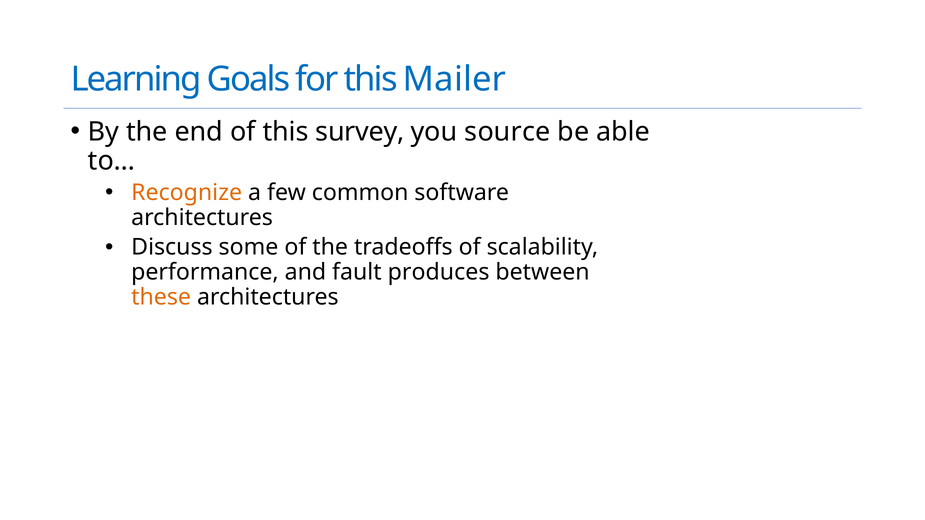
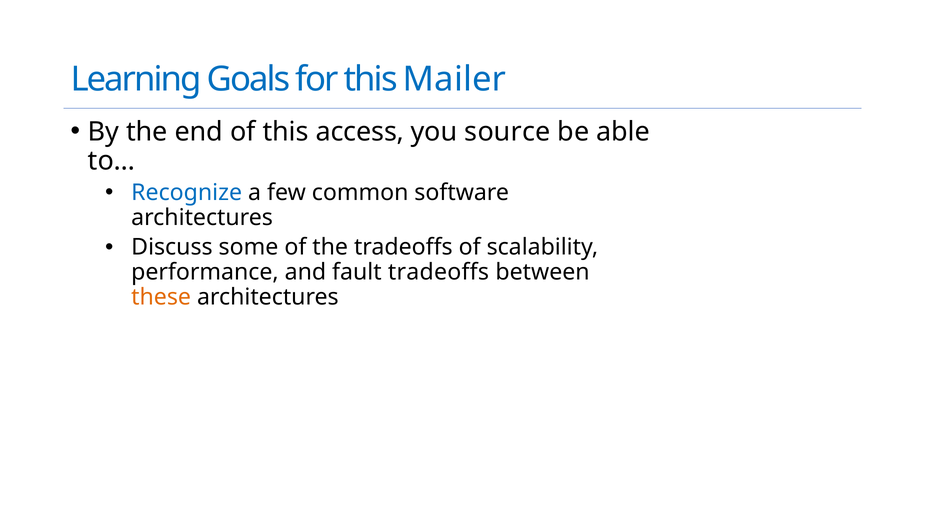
survey: survey -> access
Recognize colour: orange -> blue
fault produces: produces -> tradeoffs
